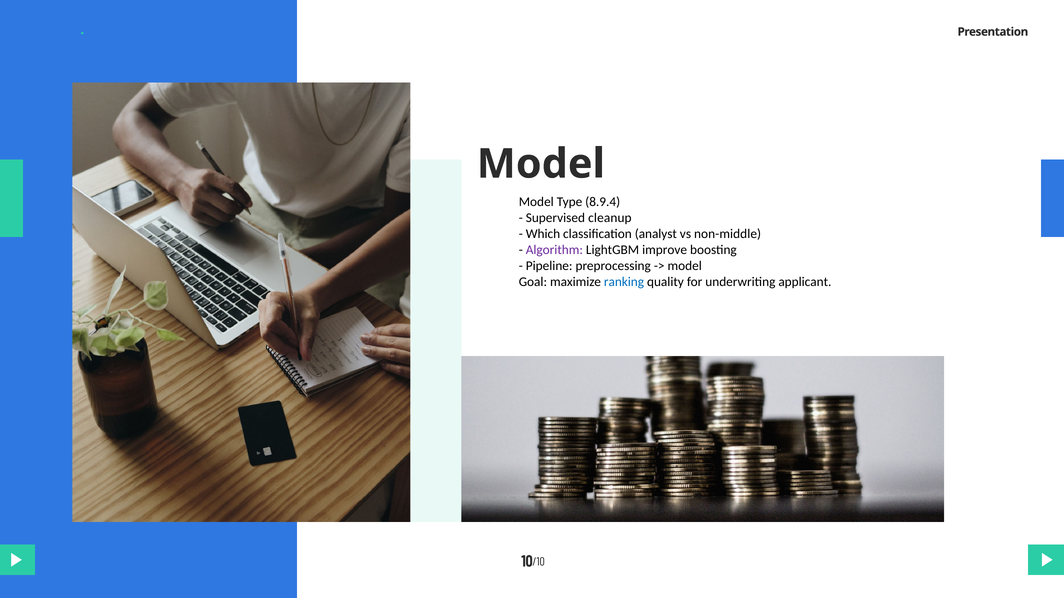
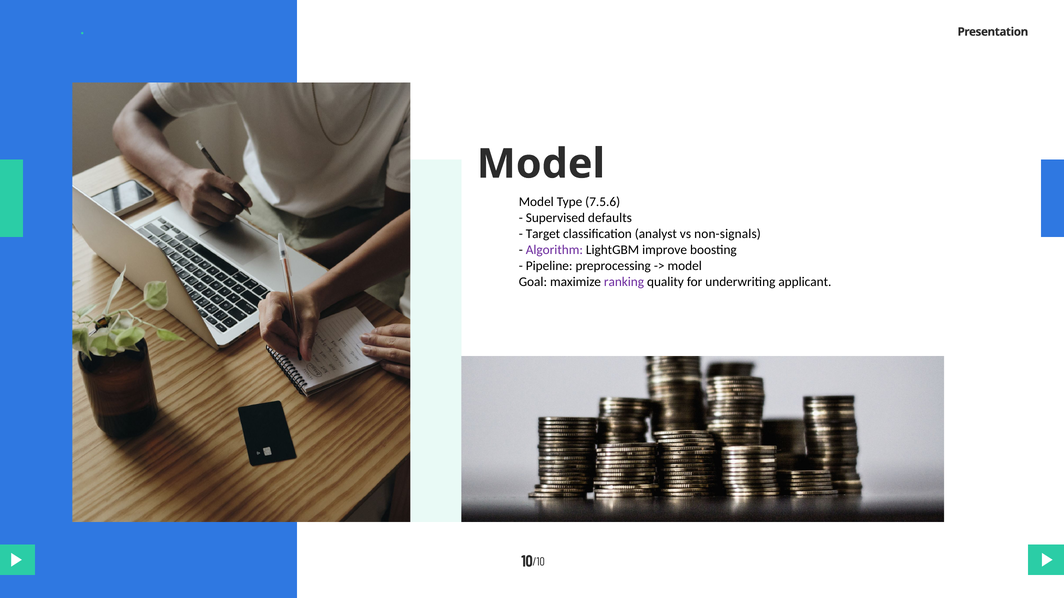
8.9.4: 8.9.4 -> 7.5.6
cleanup: cleanup -> defaults
Which: Which -> Target
non-middle: non-middle -> non-signals
ranking colour: blue -> purple
